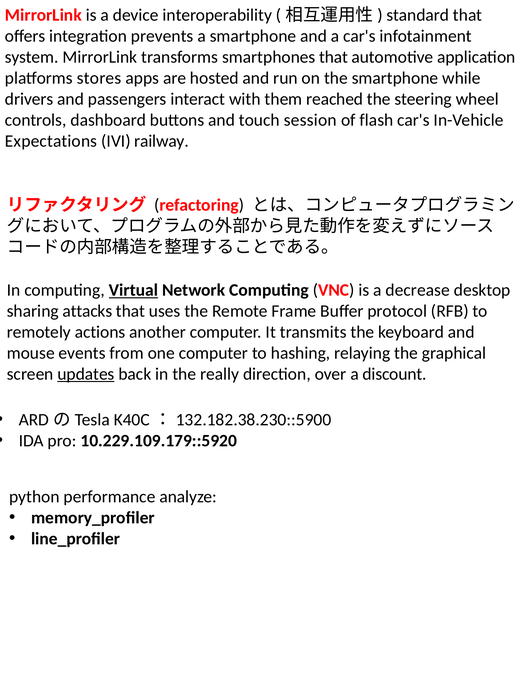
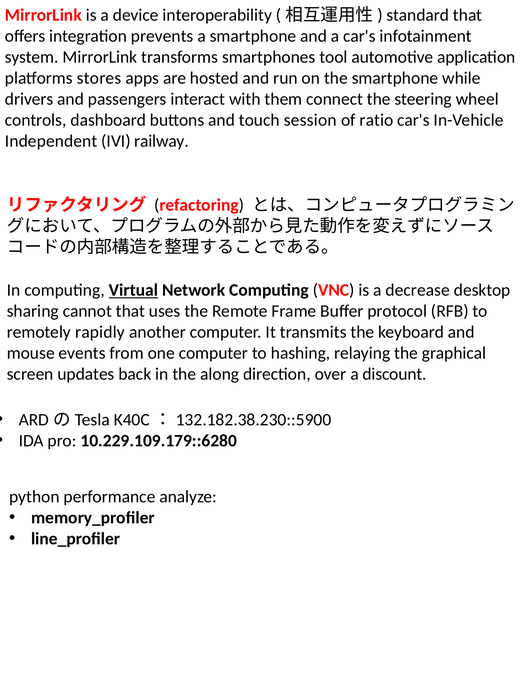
smartphones that: that -> tool
reached: reached -> connect
flash: flash -> ratio
Expectations: Expectations -> Independent
attacks: attacks -> cannot
actions: actions -> rapidly
updates underline: present -> none
really: really -> along
10.229.109.179::5920: 10.229.109.179::5920 -> 10.229.109.179::6280
